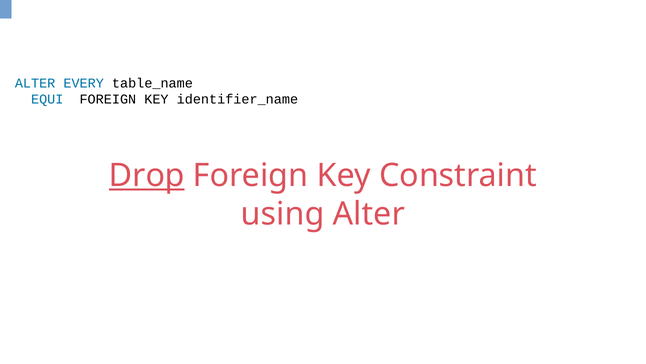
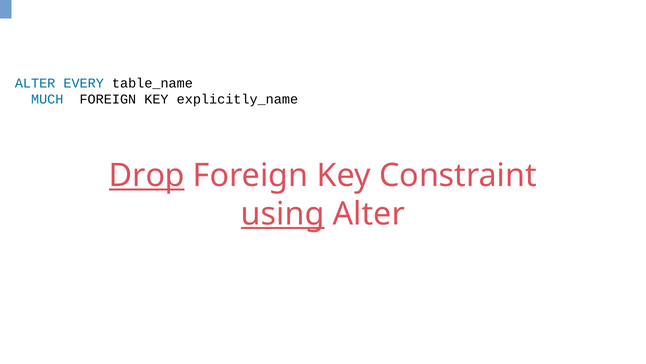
EQUI: EQUI -> MUCH
identifier_name: identifier_name -> explicitly_name
using underline: none -> present
